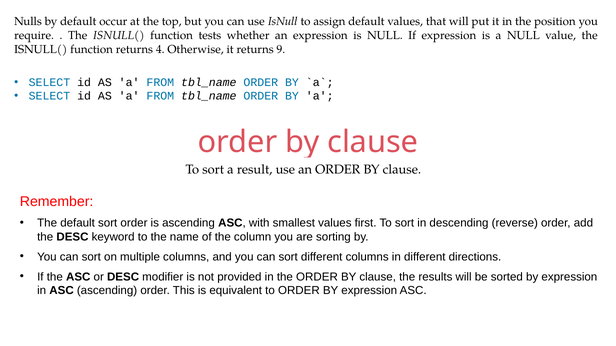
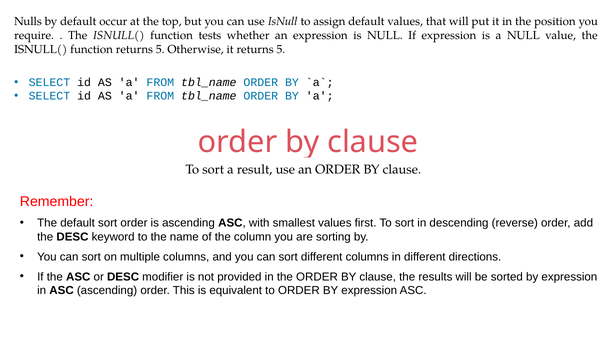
function returns 4: 4 -> 5
it returns 9: 9 -> 5
